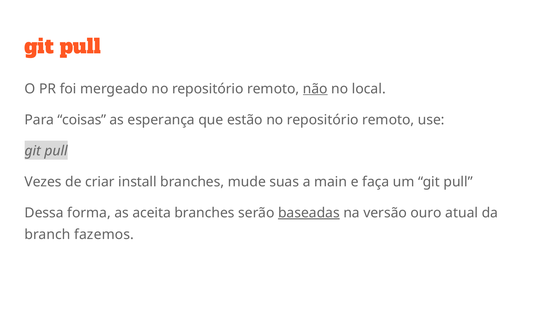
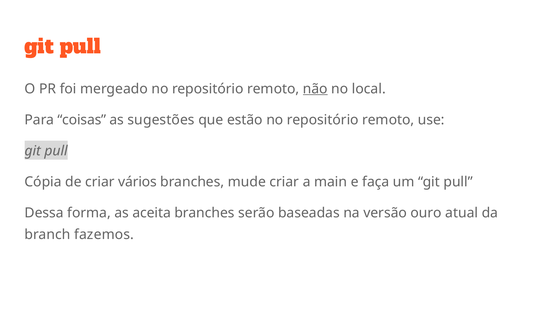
esperança: esperança -> sugestões
Vezes: Vezes -> Cópia
install: install -> vários
mude suas: suas -> criar
baseadas underline: present -> none
